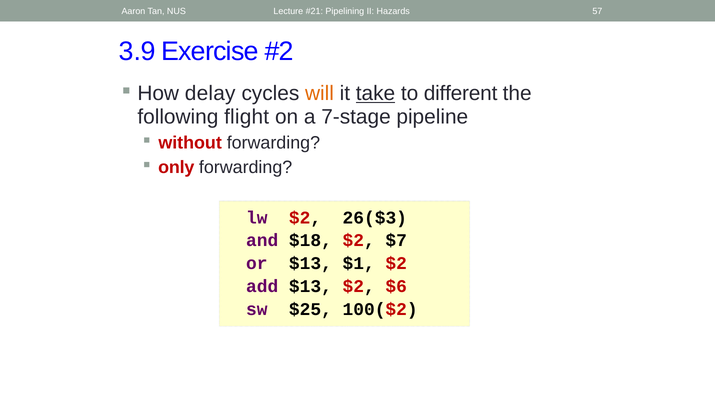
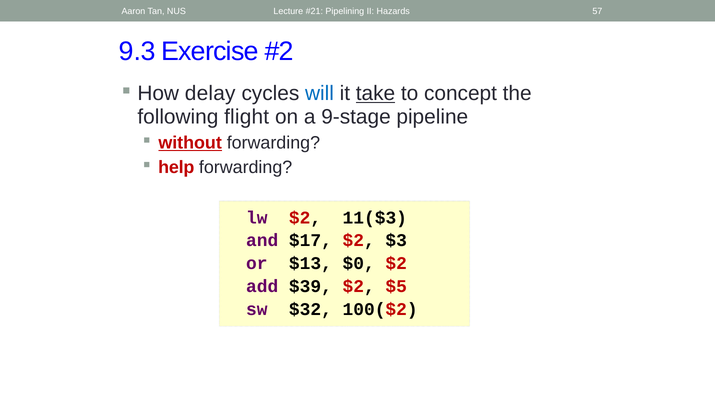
3.9: 3.9 -> 9.3
will colour: orange -> blue
different: different -> concept
7-stage: 7-stage -> 9-stage
without underline: none -> present
only: only -> help
26($3: 26($3 -> 11($3
$18: $18 -> $17
$7: $7 -> $3
$1: $1 -> $0
add $13: $13 -> $39
$6: $6 -> $5
$25: $25 -> $32
